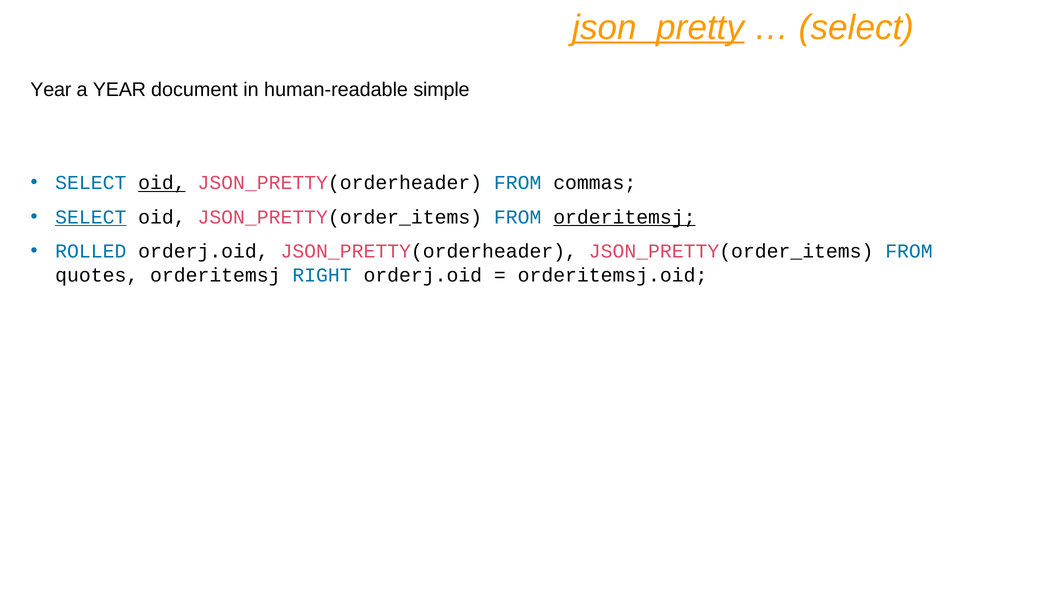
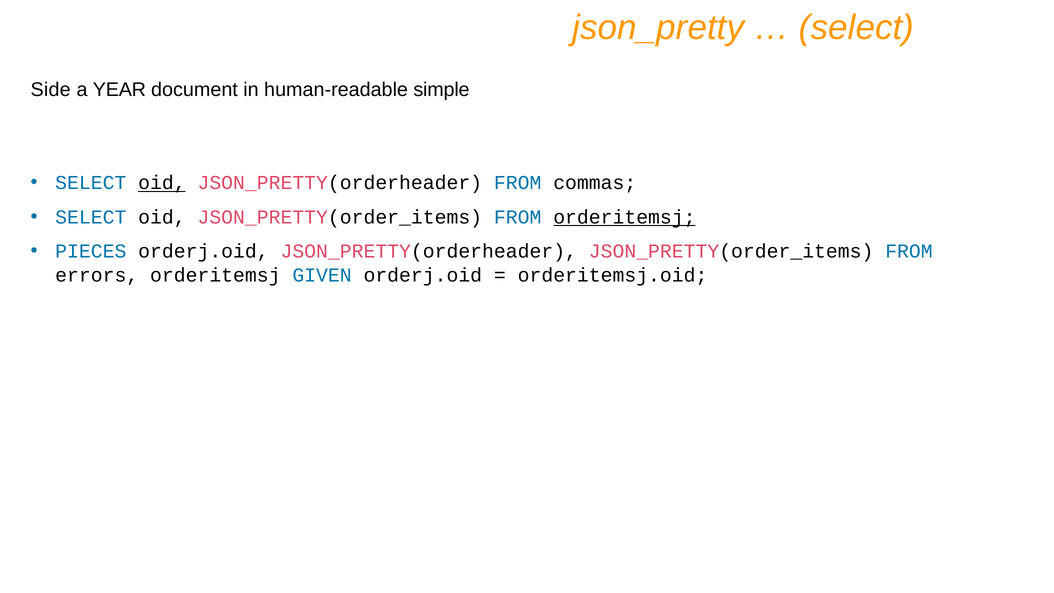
json_pretty underline: present -> none
Year at (51, 90): Year -> Side
SELECT at (91, 217) underline: present -> none
ROLLED: ROLLED -> PIECES
quotes: quotes -> errors
RIGHT: RIGHT -> GIVEN
